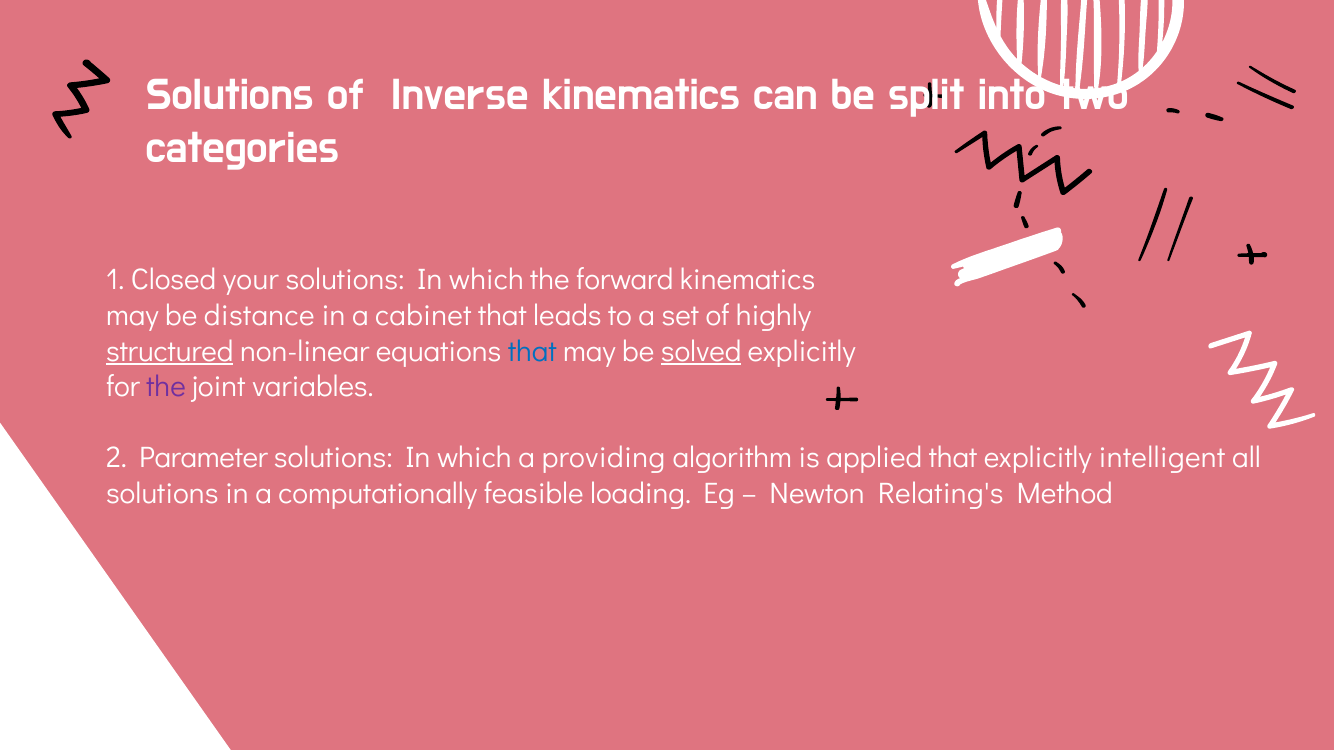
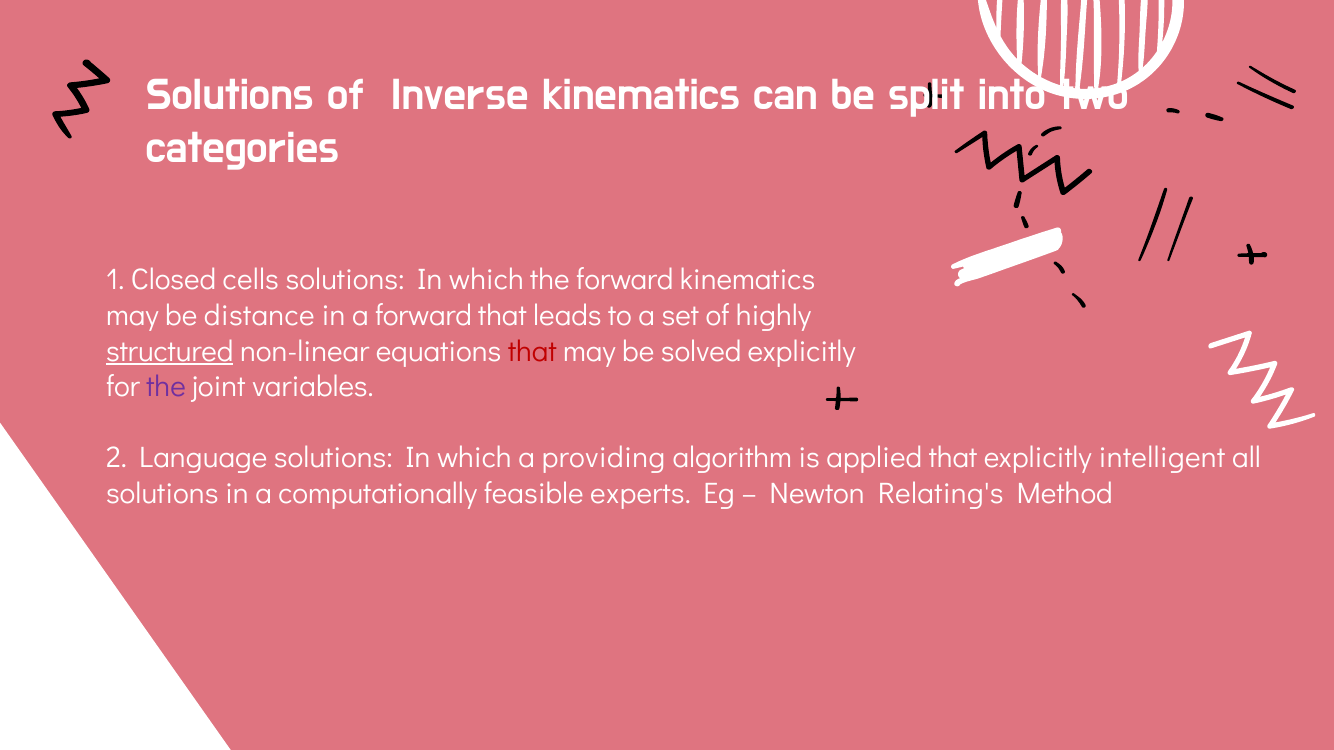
your: your -> cells
a cabinet: cabinet -> forward
that at (532, 351) colour: blue -> red
solved underline: present -> none
Parameter: Parameter -> Language
loading: loading -> experts
